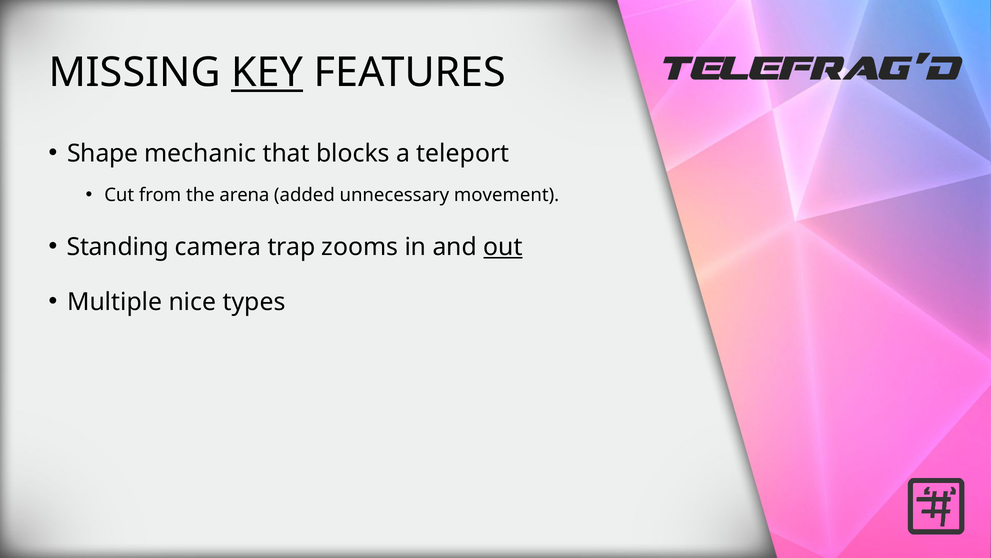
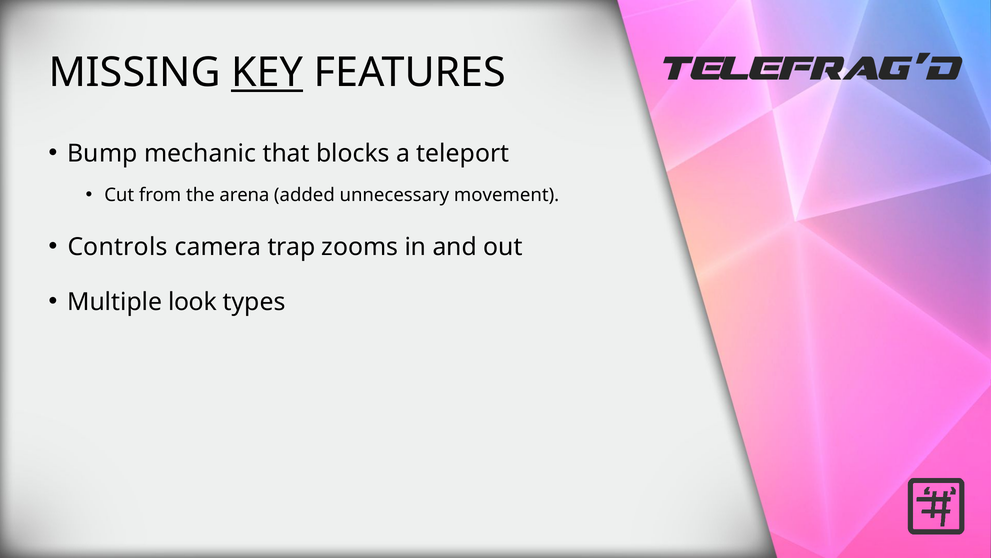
Shape: Shape -> Bump
Standing: Standing -> Controls
out underline: present -> none
nice: nice -> look
